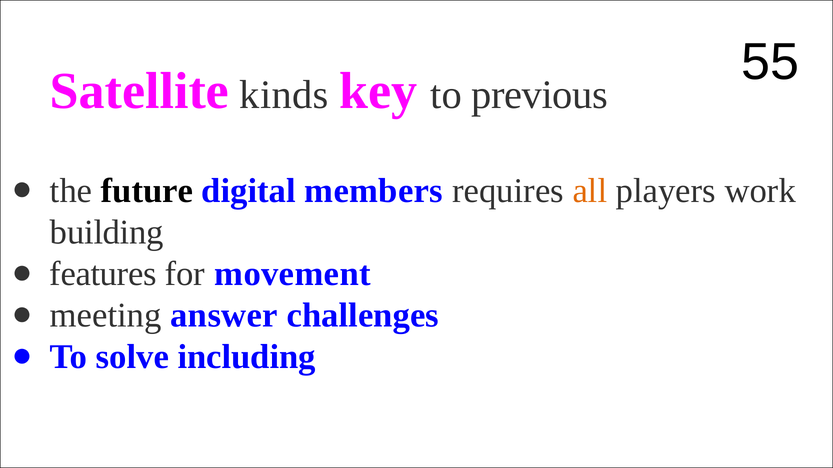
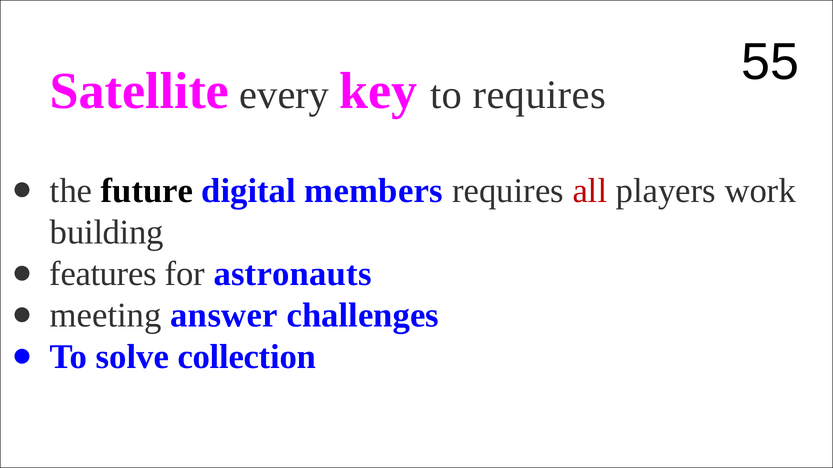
kinds: kinds -> every
to previous: previous -> requires
all colour: orange -> red
movement: movement -> astronauts
including: including -> collection
